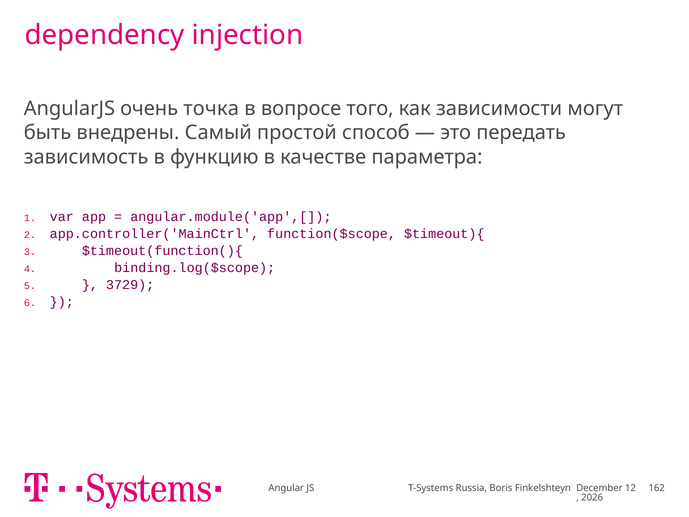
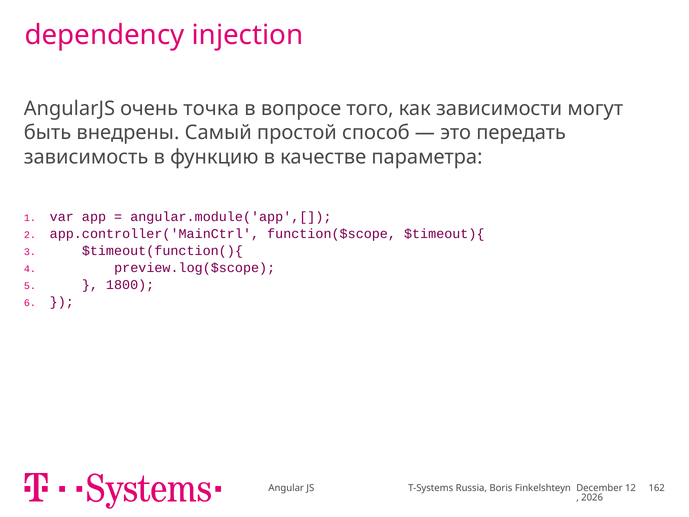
binding.log($scope: binding.log($scope -> preview.log($scope
3729: 3729 -> 1800
